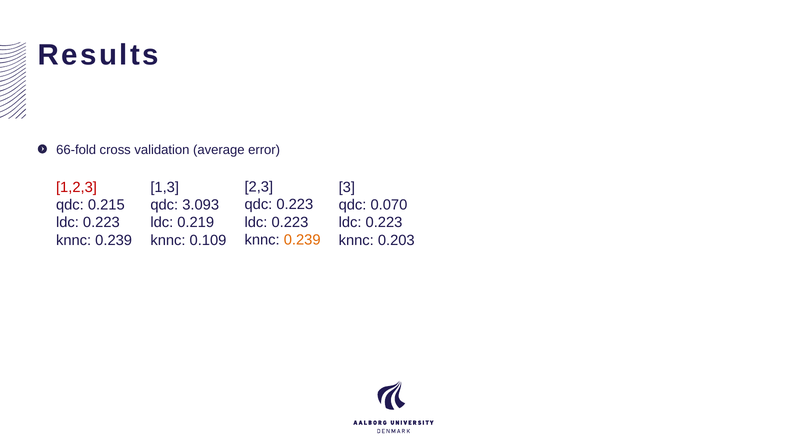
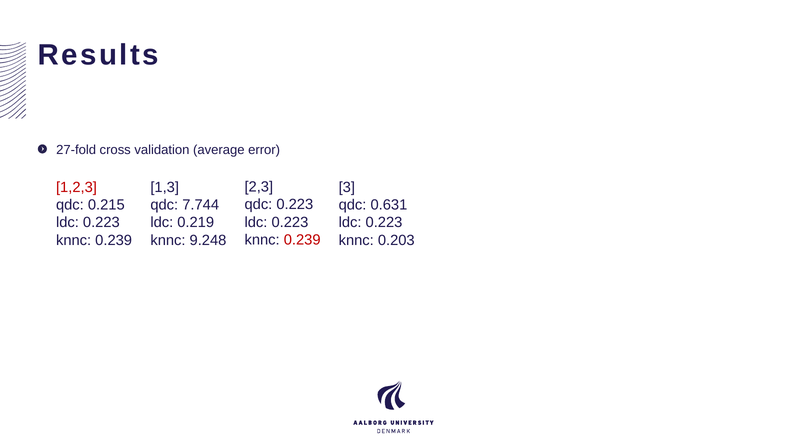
66-fold: 66-fold -> 27-fold
3.093: 3.093 -> 7.744
0.070: 0.070 -> 0.631
0.239 at (302, 240) colour: orange -> red
0.109: 0.109 -> 9.248
